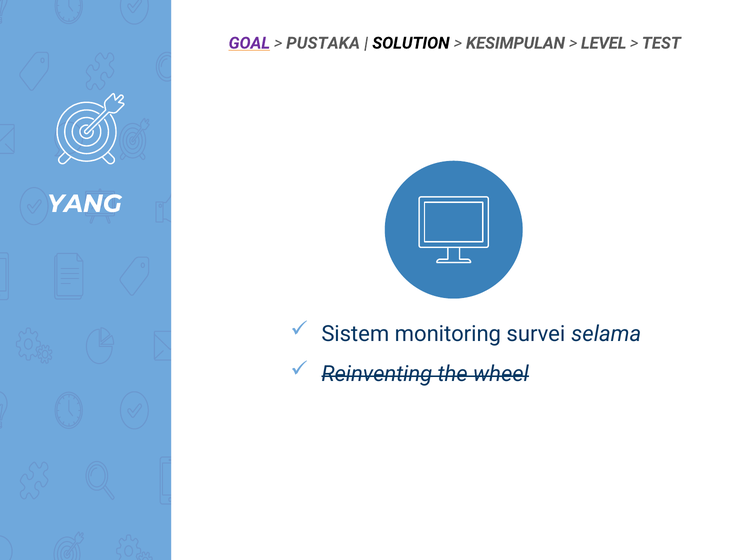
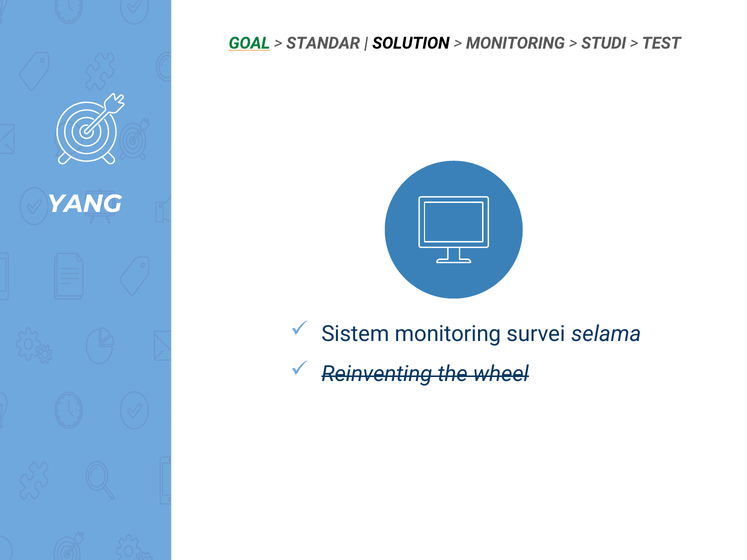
GOAL colour: purple -> green
PUSTAKA: PUSTAKA -> STANDAR
KESIMPULAN at (515, 43): KESIMPULAN -> MONITORING
LEVEL: LEVEL -> STUDI
